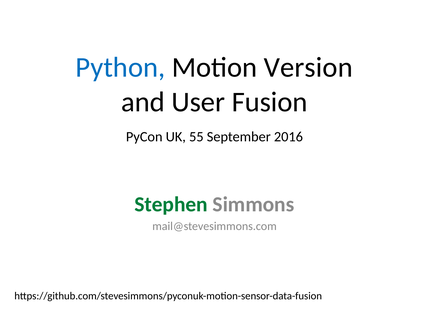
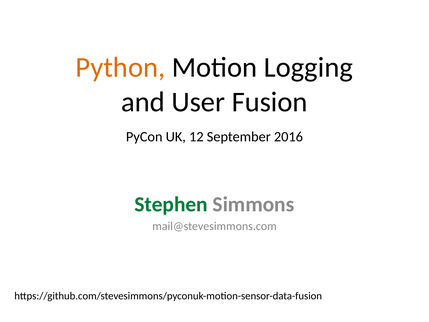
Python colour: blue -> orange
Version: Version -> Logging
55: 55 -> 12
